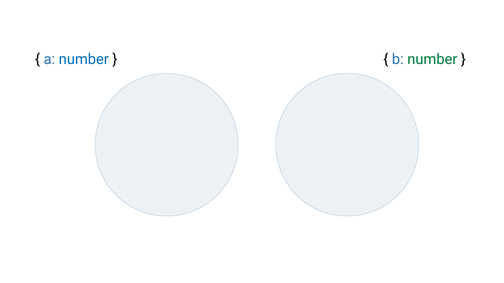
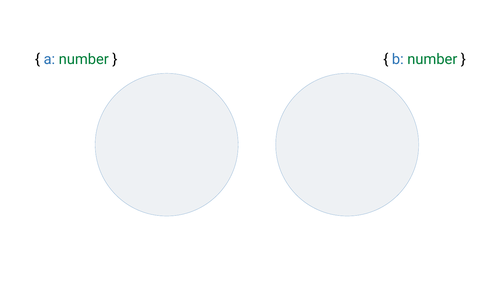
number at (84, 59) colour: blue -> green
